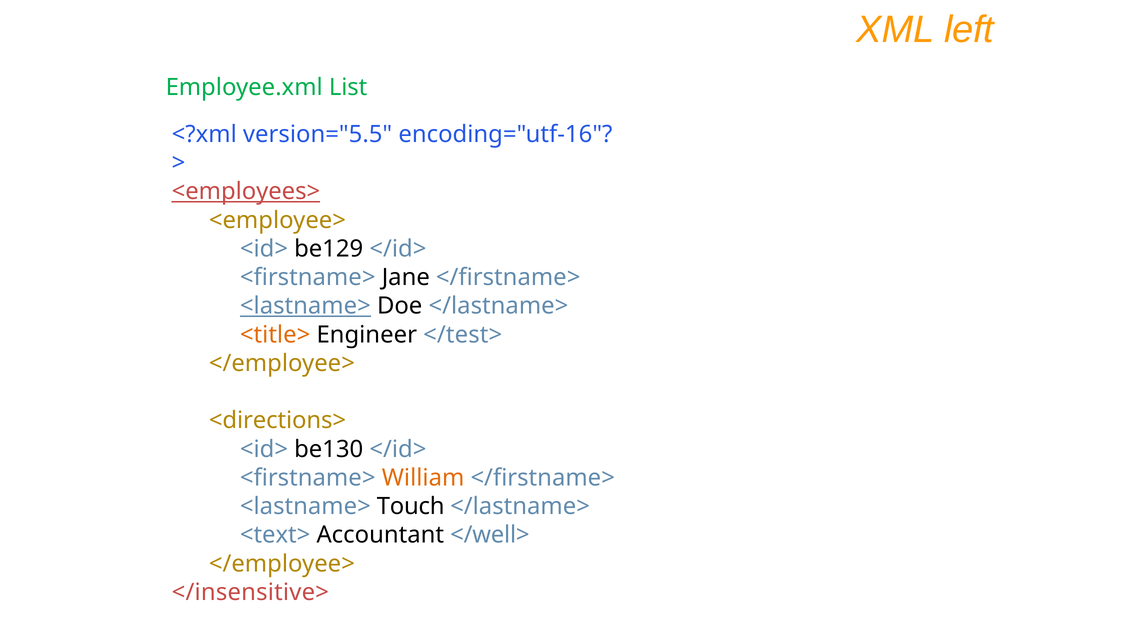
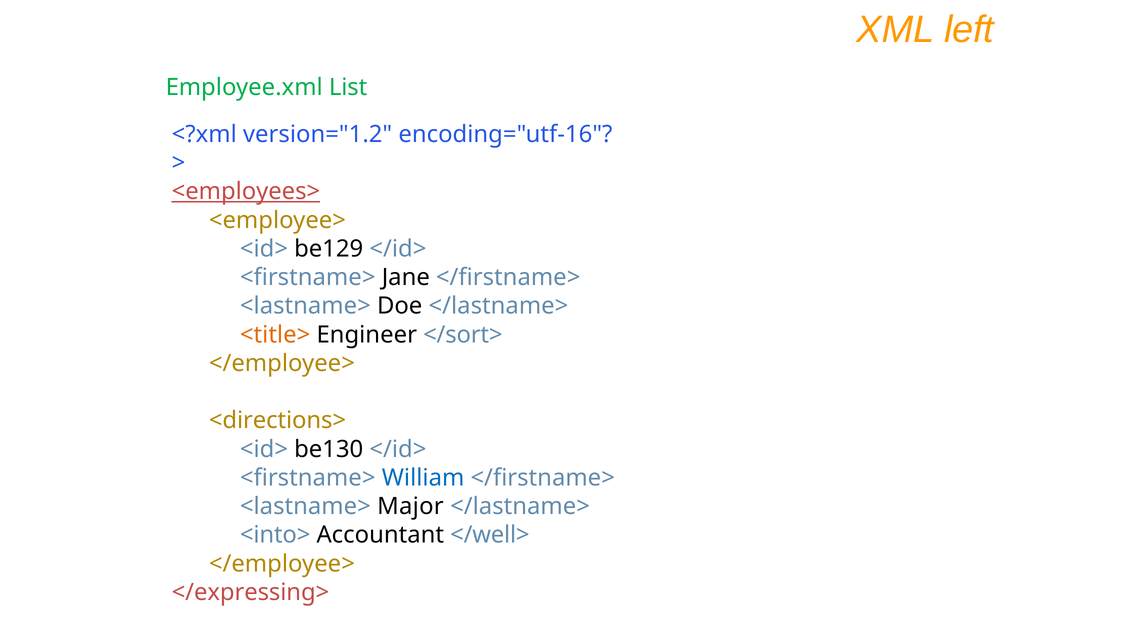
version="5.5: version="5.5 -> version="1.2
<lastname> at (305, 306) underline: present -> none
</test>: </test> -> </sort>
William colour: orange -> blue
Touch: Touch -> Major
<text>: <text> -> <into>
</insensitive>: </insensitive> -> </expressing>
